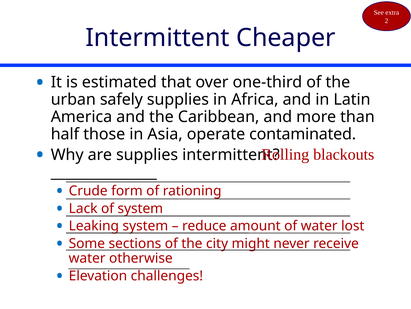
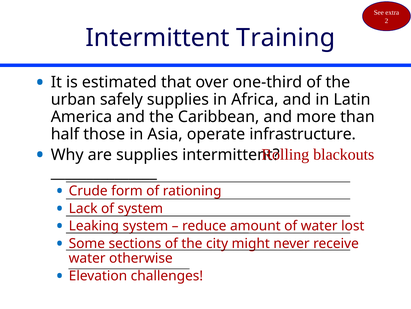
Cheaper: Cheaper -> Training
contaminated: contaminated -> infrastructure
